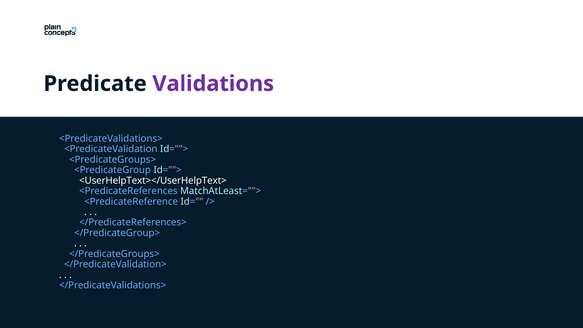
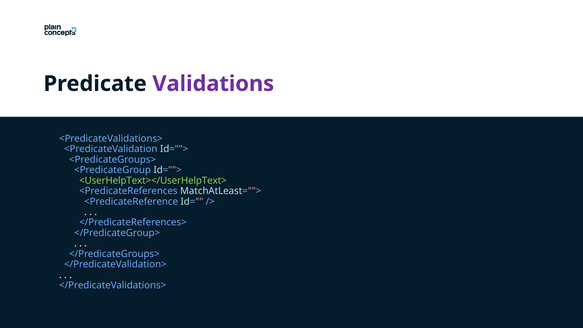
<UserHelpText></UserHelpText> colour: white -> light green
